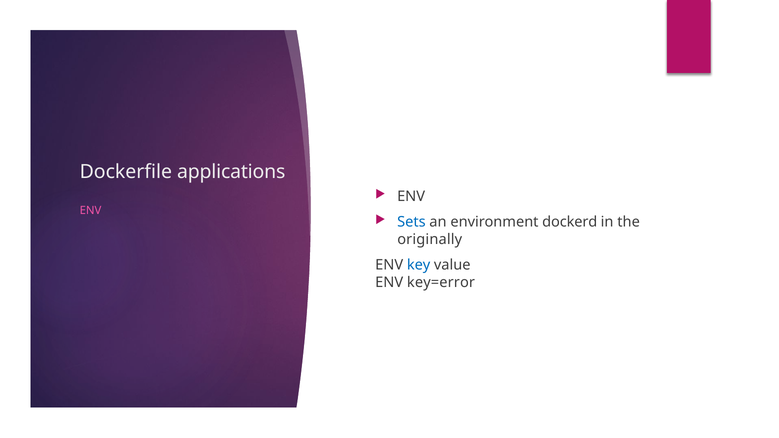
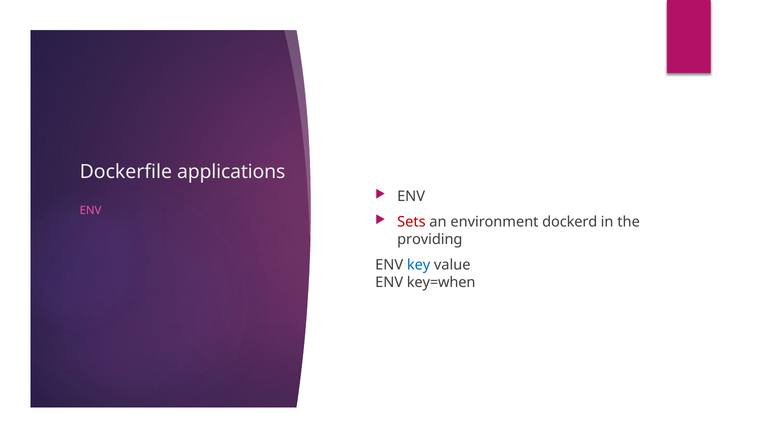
Sets colour: blue -> red
originally: originally -> providing
key=error: key=error -> key=when
